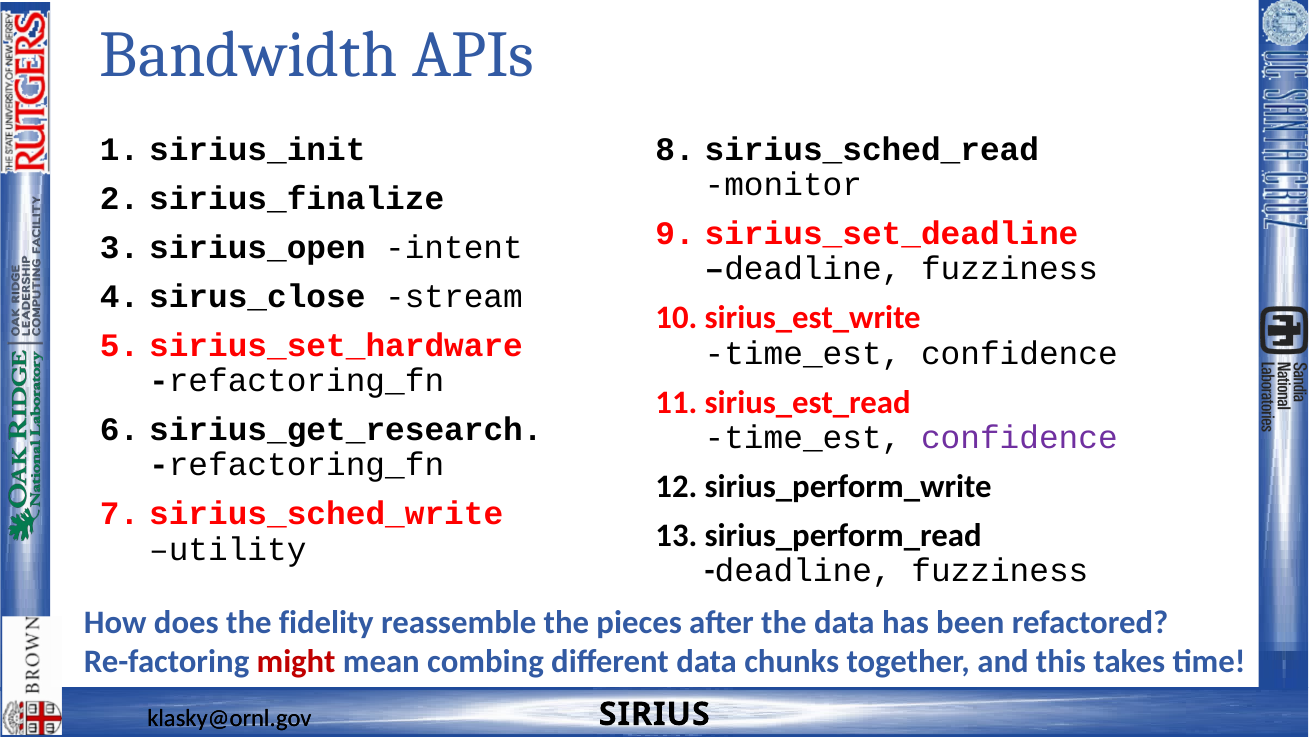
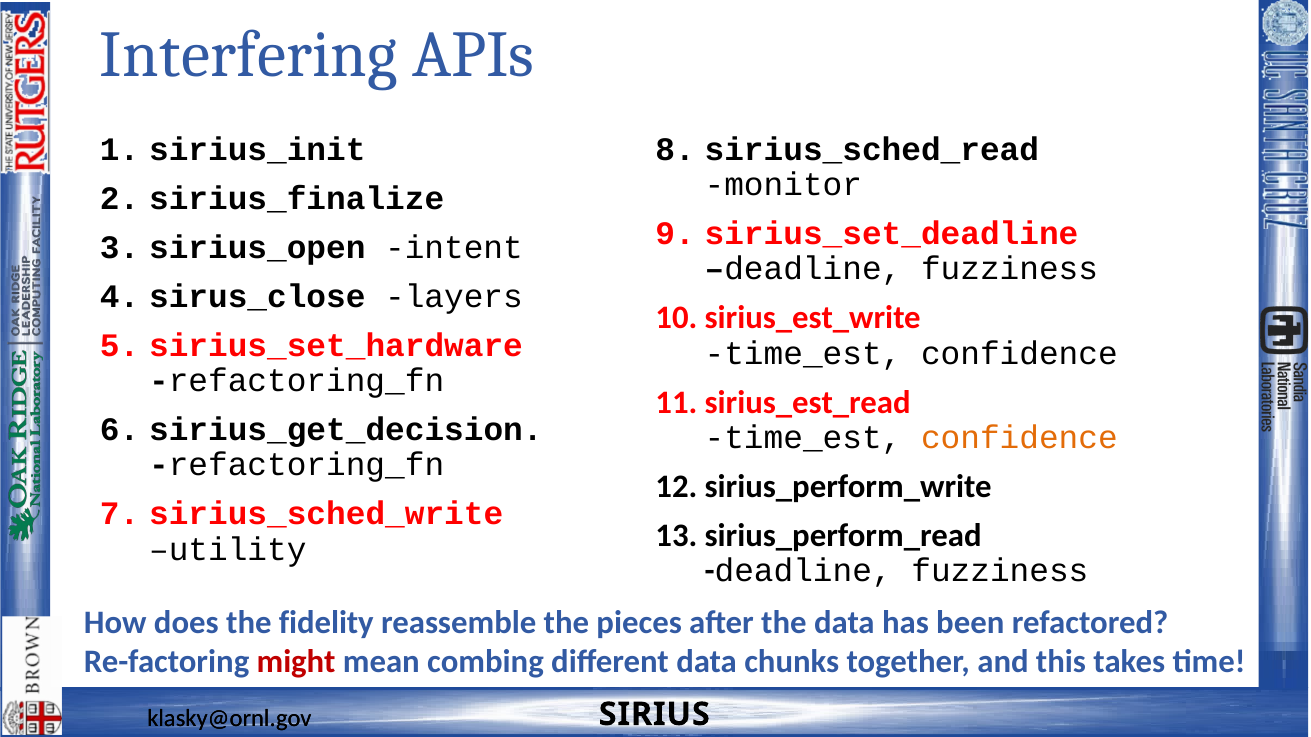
Bandwidth: Bandwidth -> Interfering
stream: stream -> layers
sirius_get_research: sirius_get_research -> sirius_get_decision
confidence at (1019, 438) colour: purple -> orange
